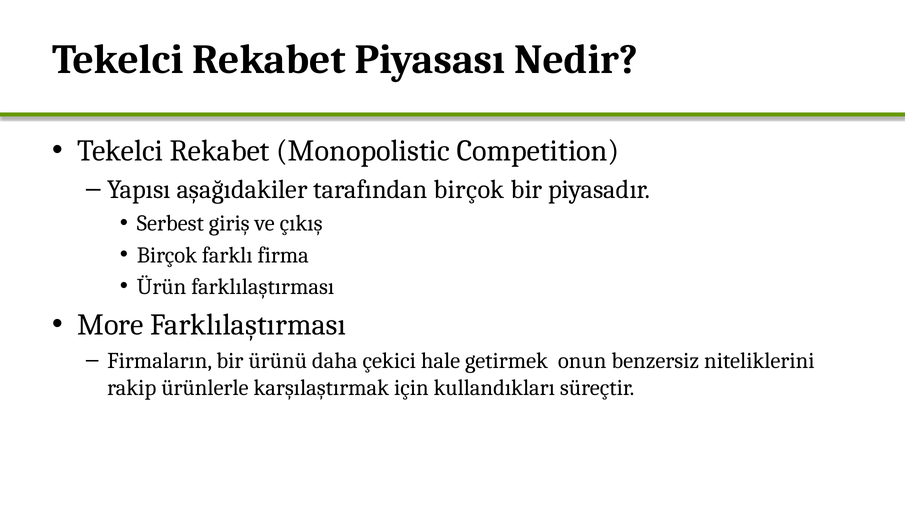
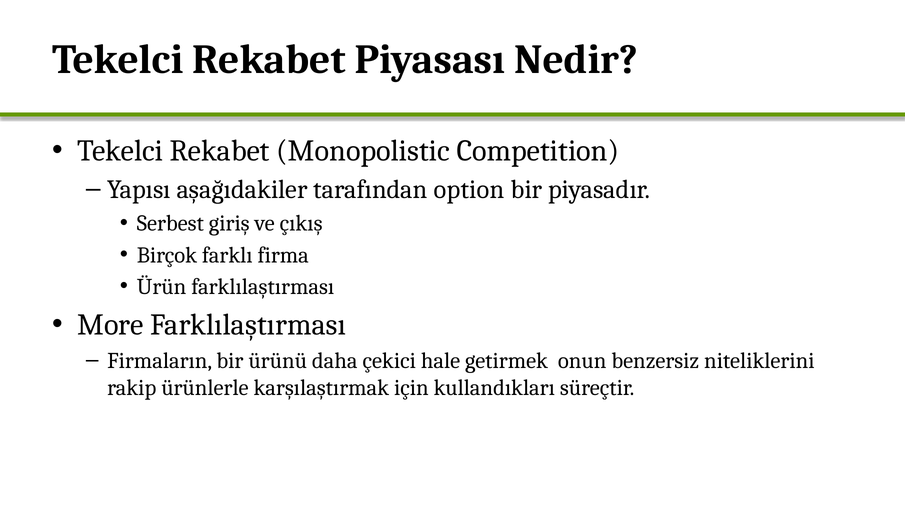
tarafından birçok: birçok -> option
